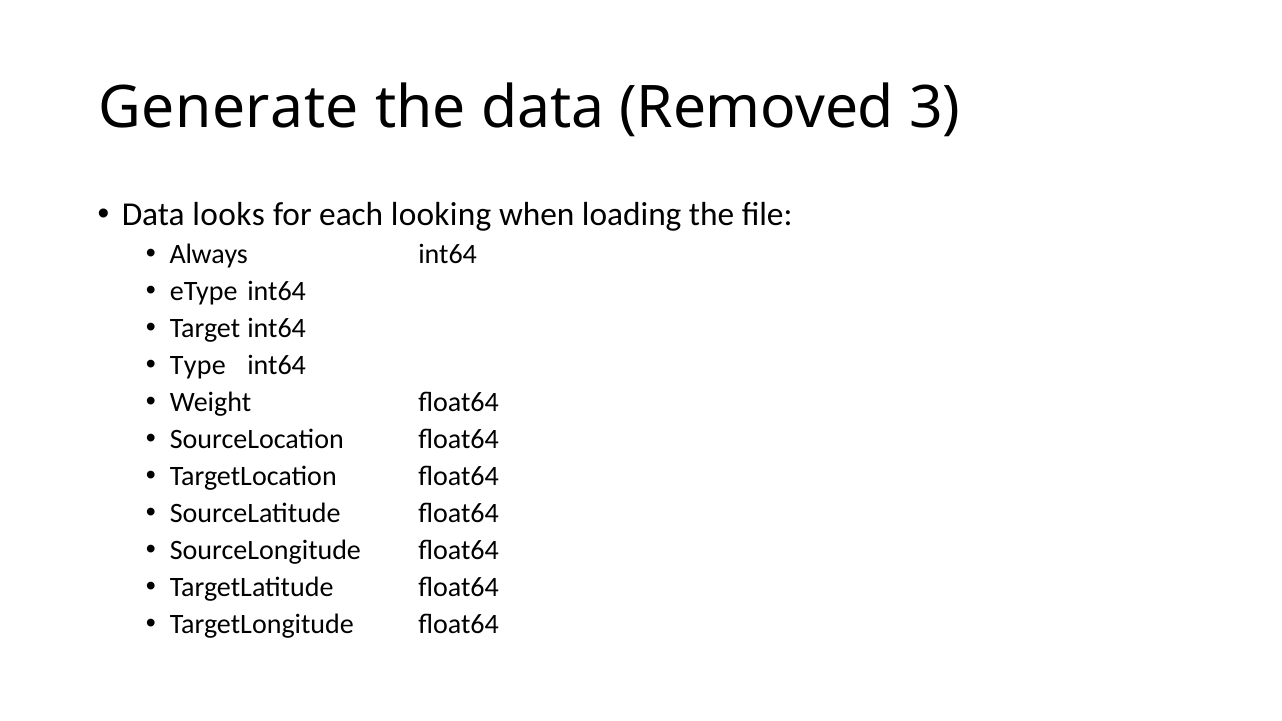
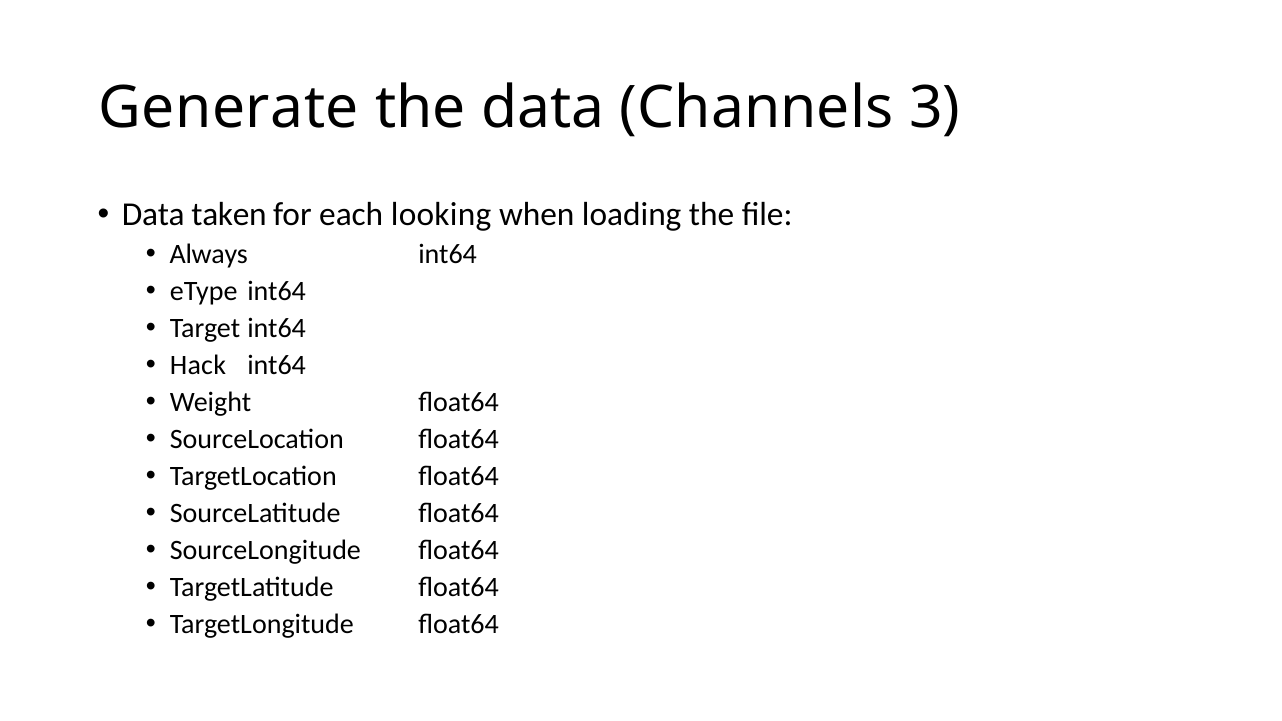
Removed: Removed -> Channels
looks: looks -> taken
Type: Type -> Hack
